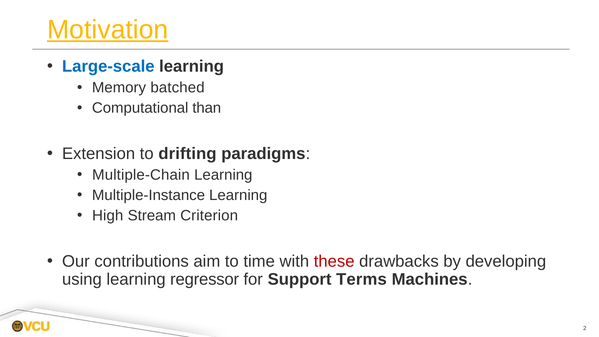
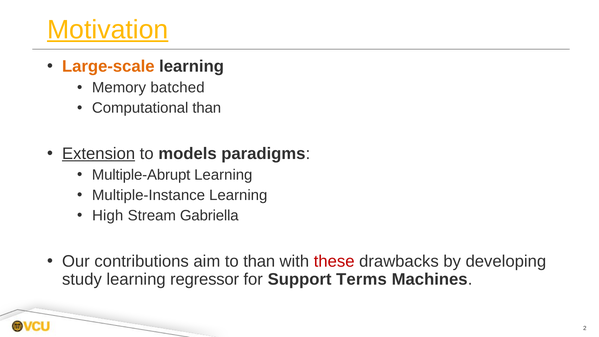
Large-scale colour: blue -> orange
Extension underline: none -> present
drifting: drifting -> models
Multiple-Chain: Multiple-Chain -> Multiple-Abrupt
Criterion: Criterion -> Gabriella
to time: time -> than
using: using -> study
